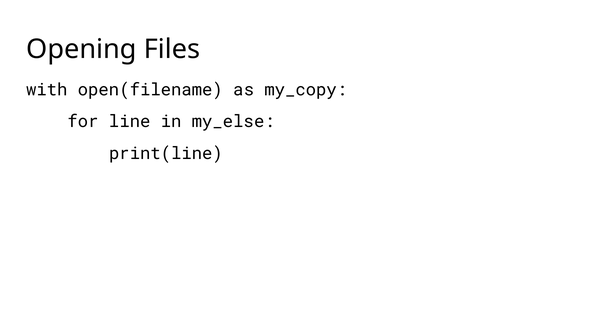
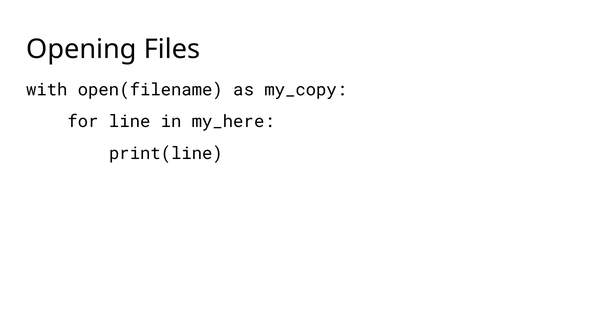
my_else: my_else -> my_here
